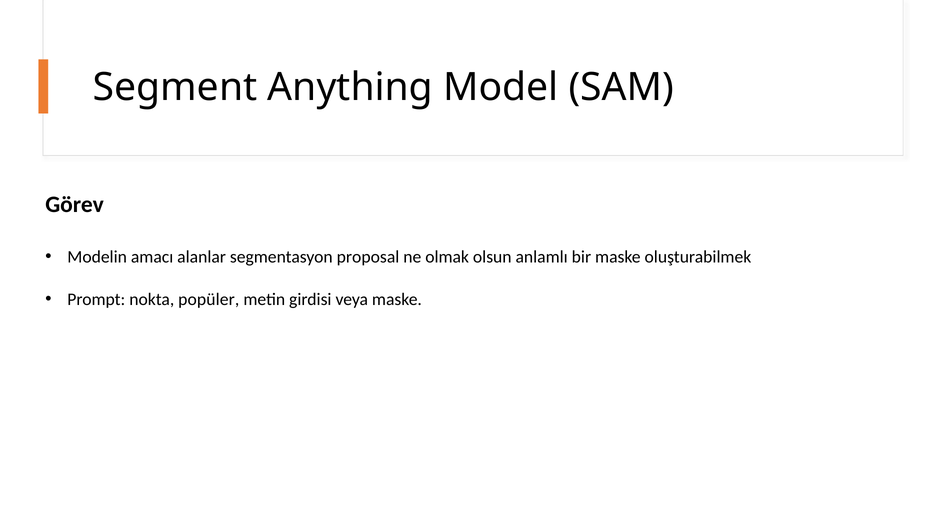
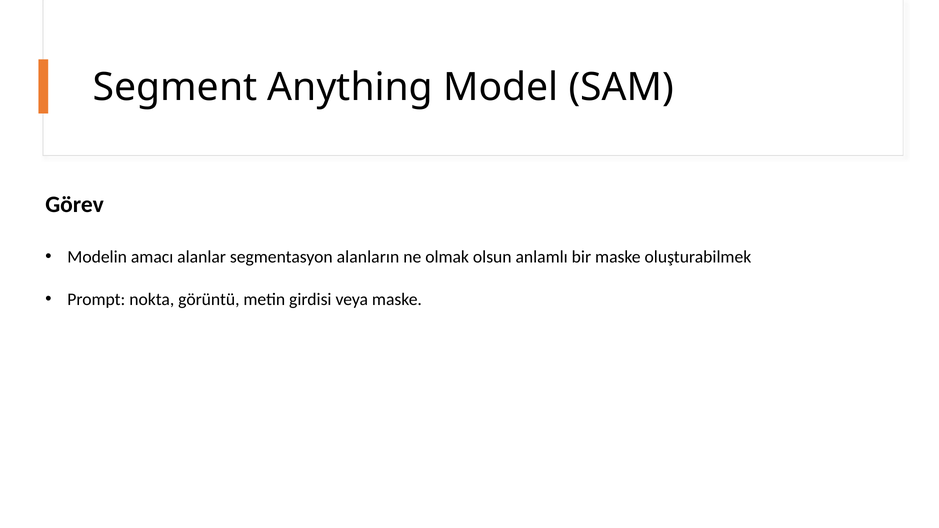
proposal: proposal -> alanların
popüler: popüler -> görüntü
